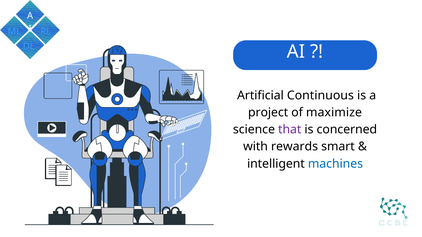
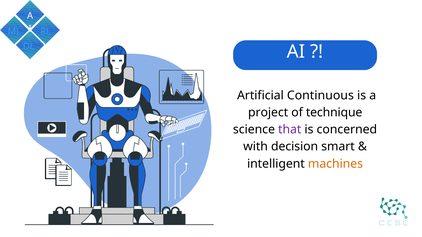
maximize: maximize -> technique
rewards: rewards -> decision
machines colour: blue -> orange
